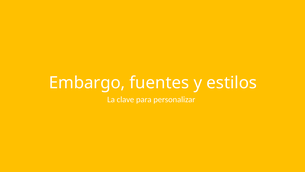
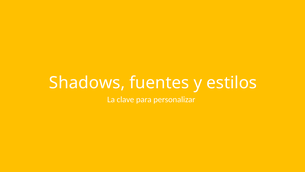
Embargo: Embargo -> Shadows
